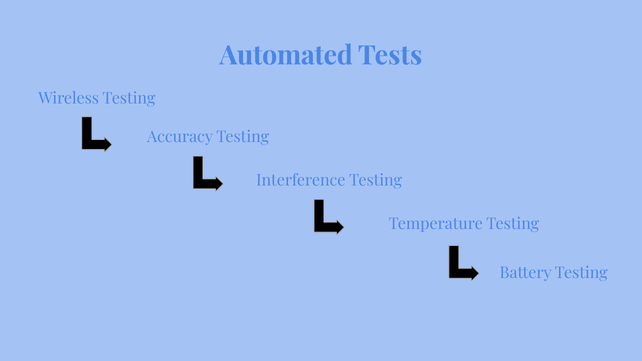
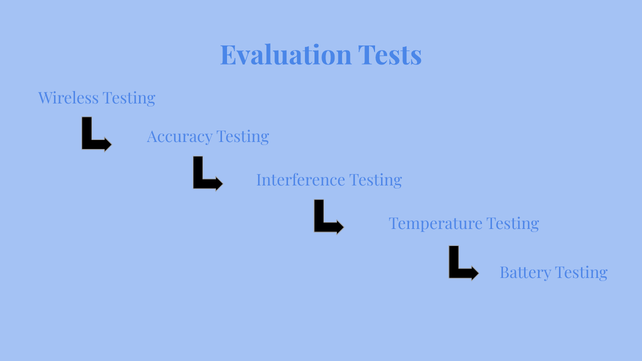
Automated: Automated -> Evaluation
